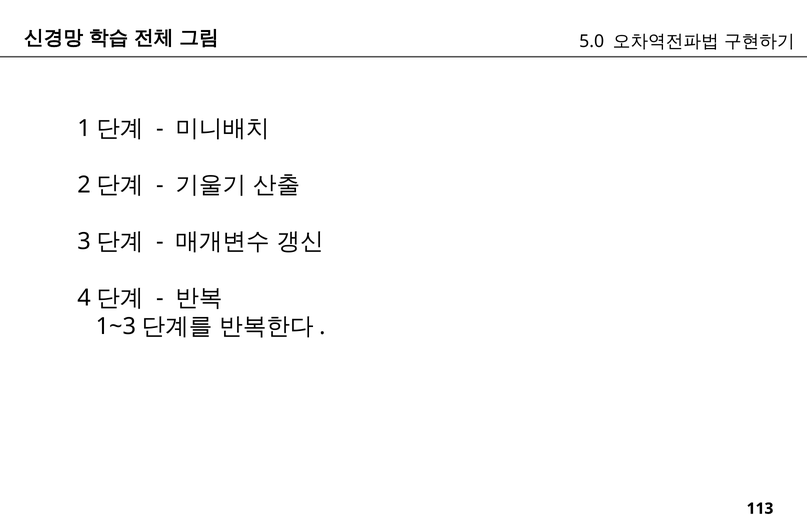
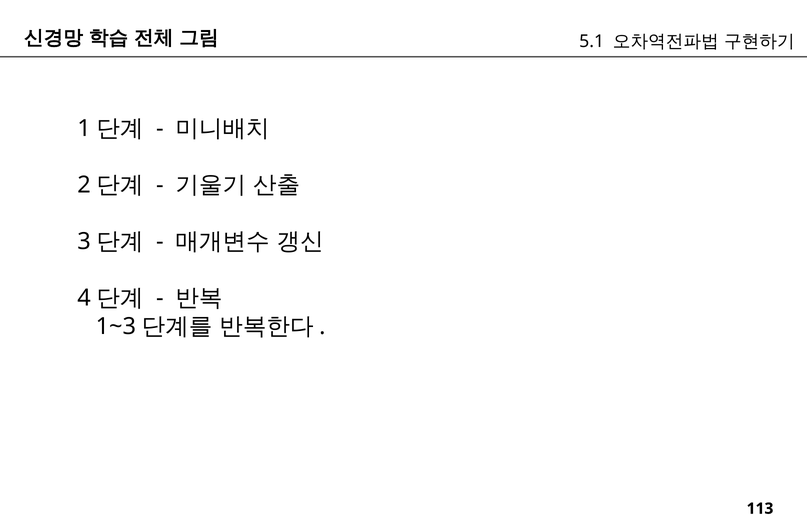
5.0: 5.0 -> 5.1
